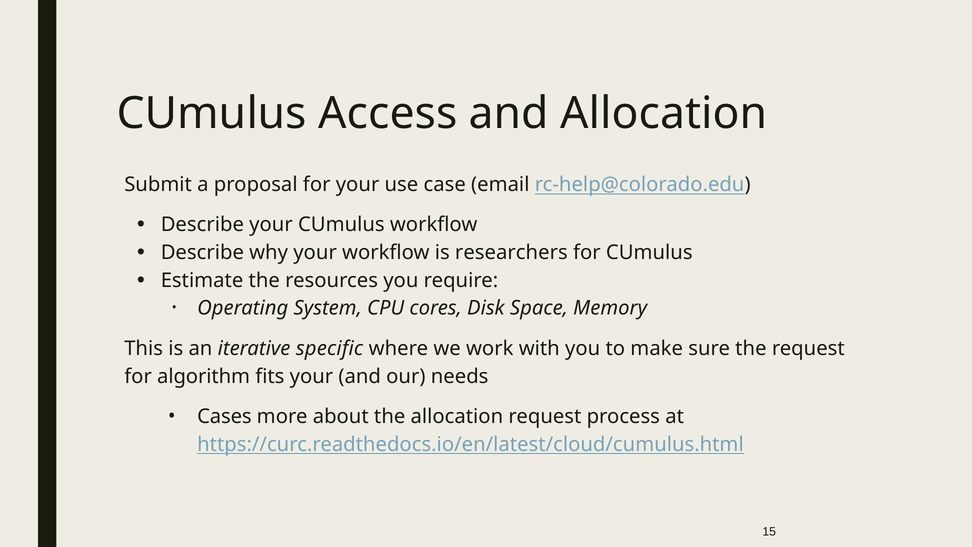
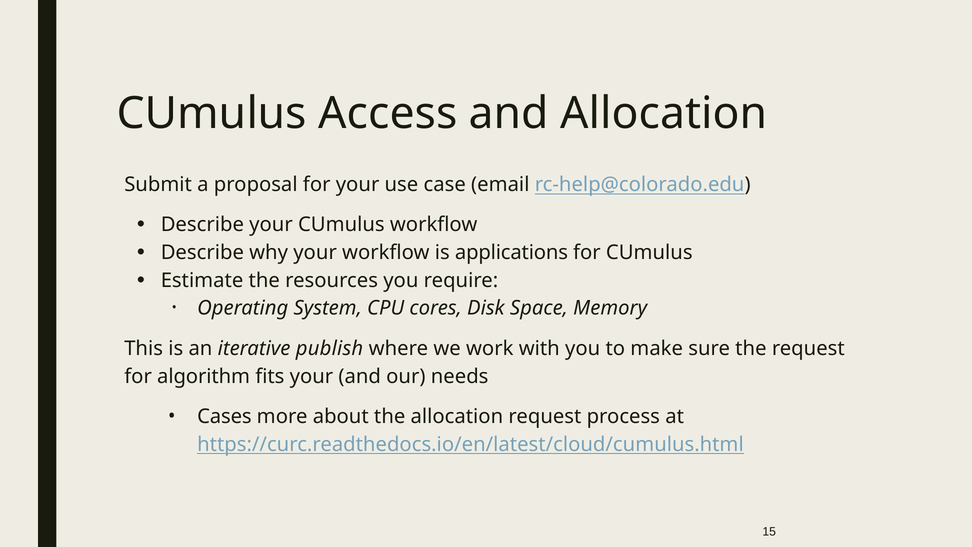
researchers: researchers -> applications
specific: specific -> publish
